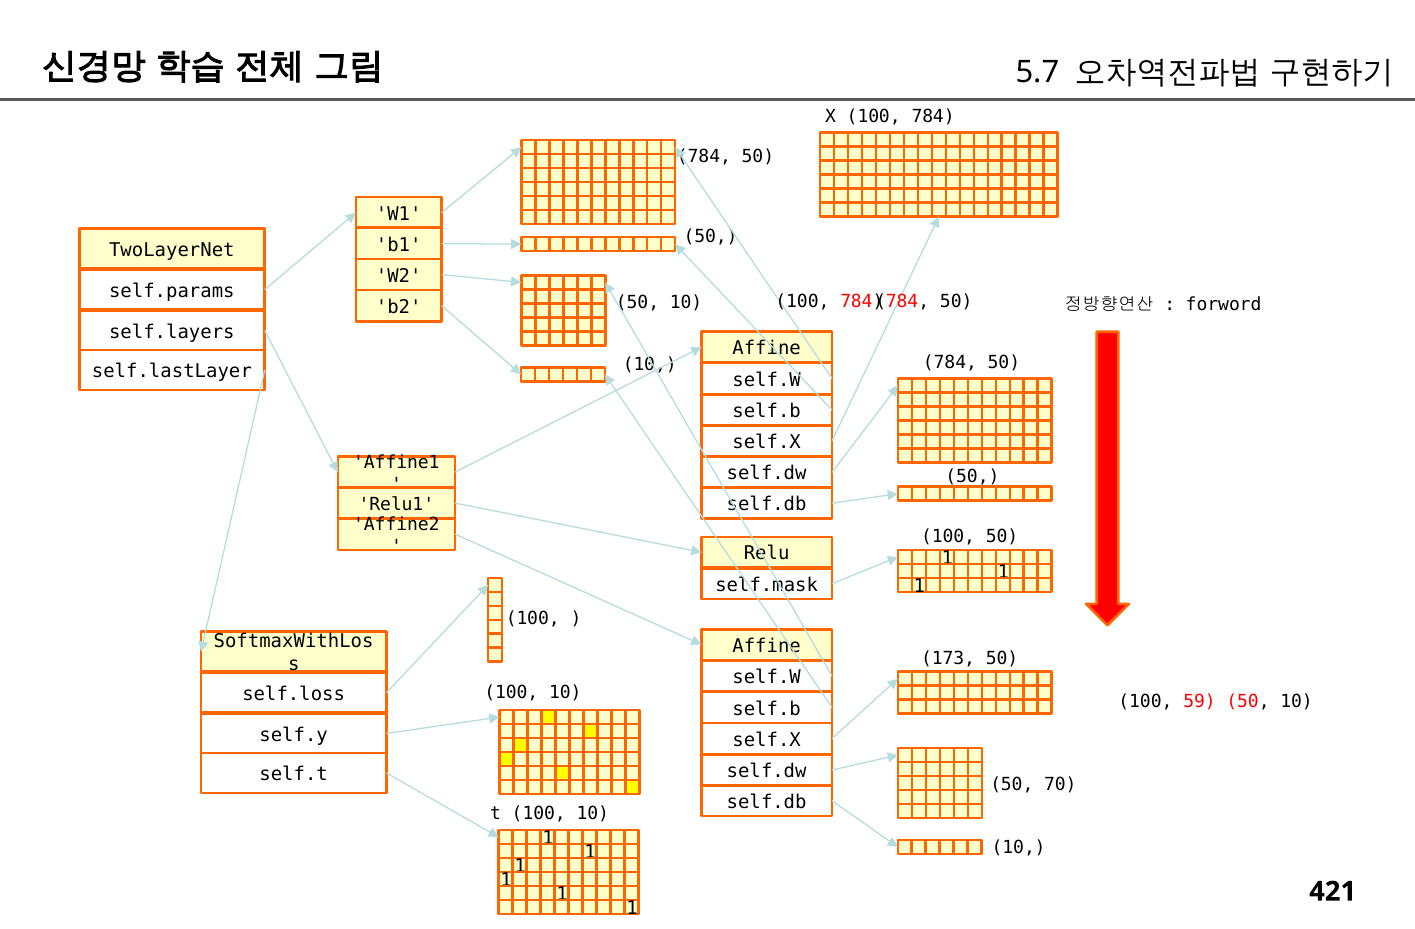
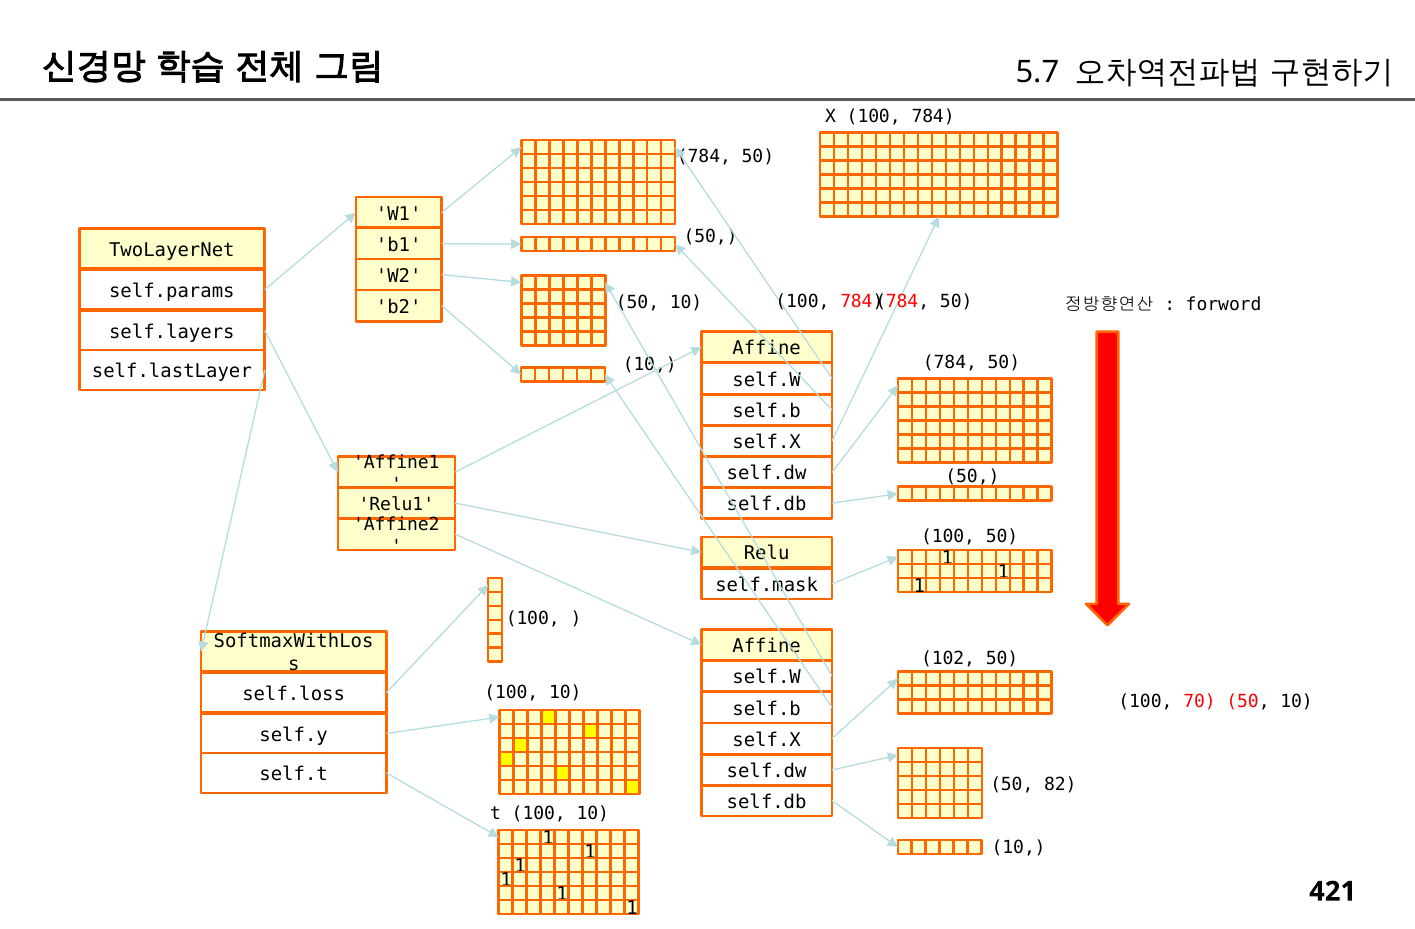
173: 173 -> 102
59: 59 -> 70
70: 70 -> 82
